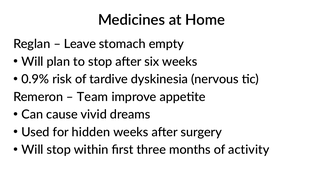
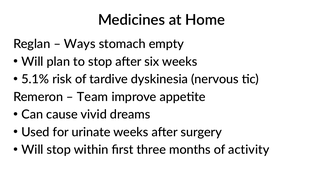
Leave: Leave -> Ways
0.9%: 0.9% -> 5.1%
hidden: hidden -> urinate
